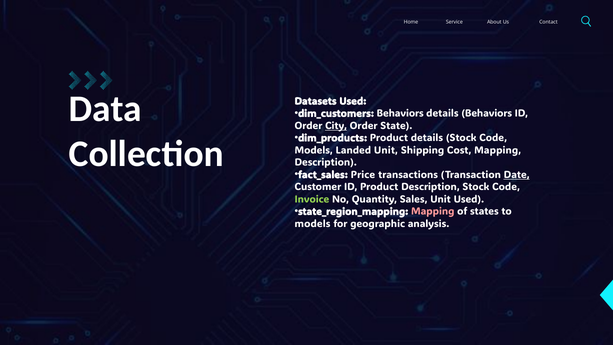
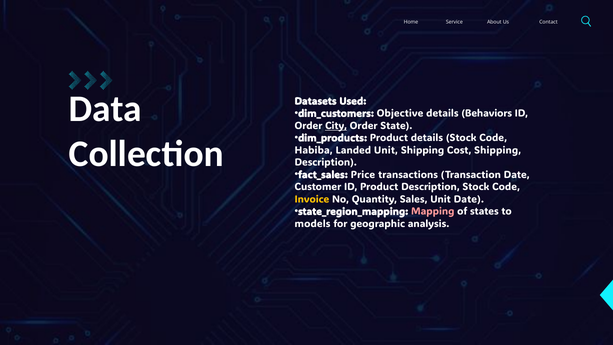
dim_customers Behaviors: Behaviors -> Objective
Models at (314, 150): Models -> Habiba
Cost Mapping: Mapping -> Shipping
Date at (517, 175) underline: present -> none
Invoice colour: light green -> yellow
Unit Used: Used -> Date
